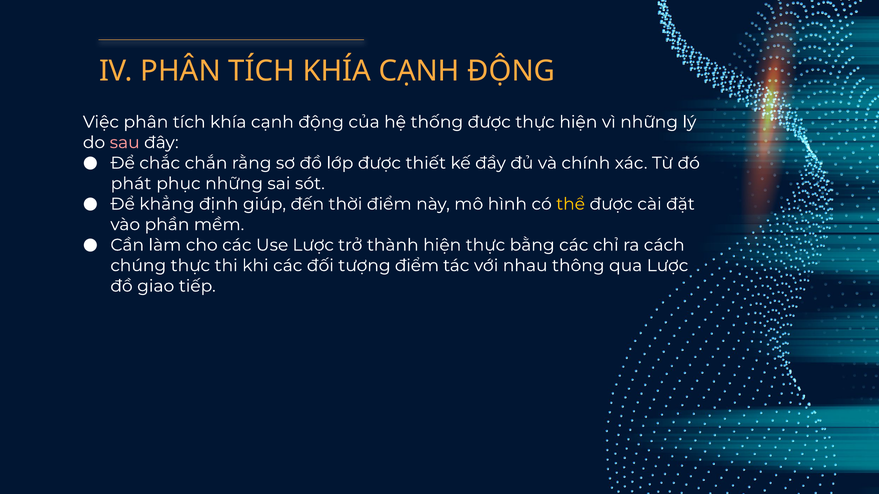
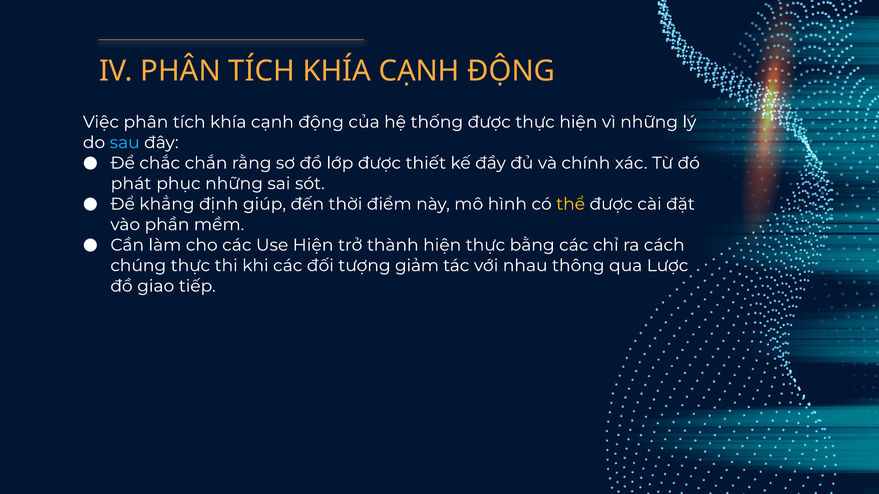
sau colour: pink -> light blue
Use Lược: Lược -> Hiện
tượng điểm: điểm -> giảm
